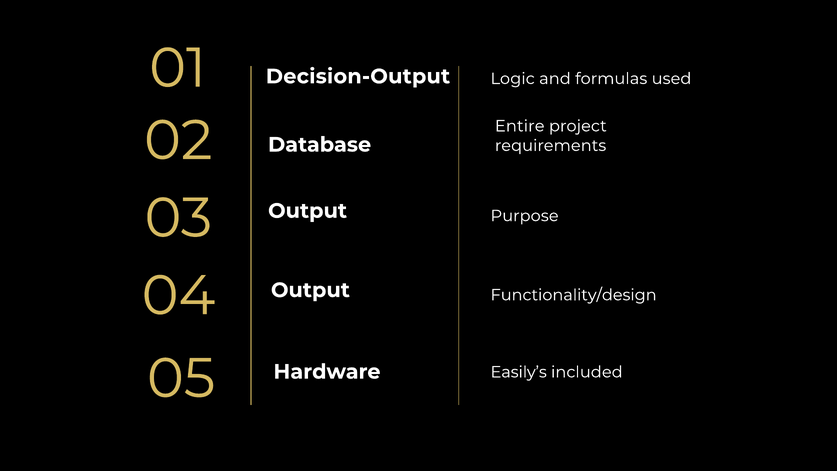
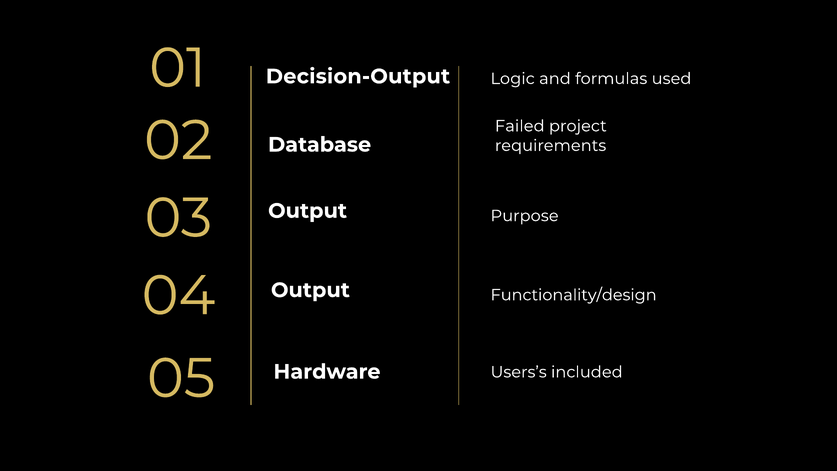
Entire: Entire -> Failed
Easily’s: Easily’s -> Users’s
